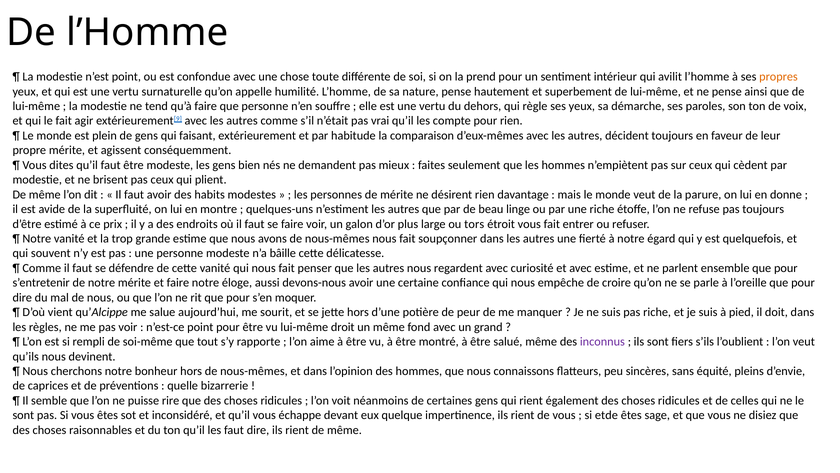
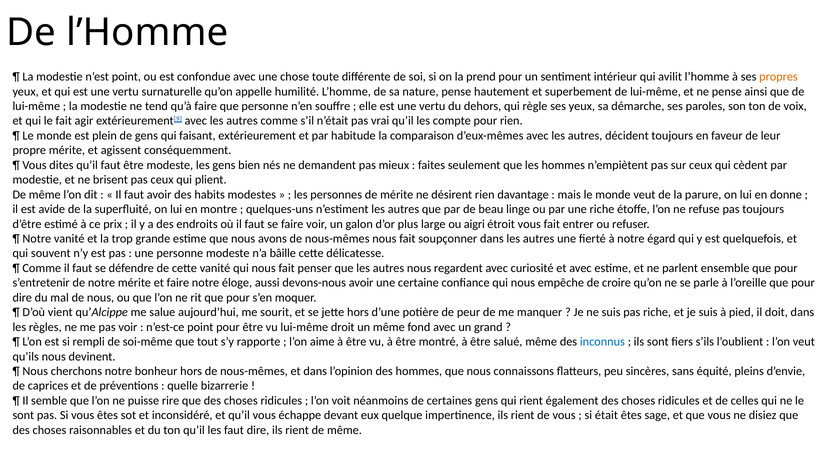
tors: tors -> aigri
inconnus colour: purple -> blue
etde: etde -> était
